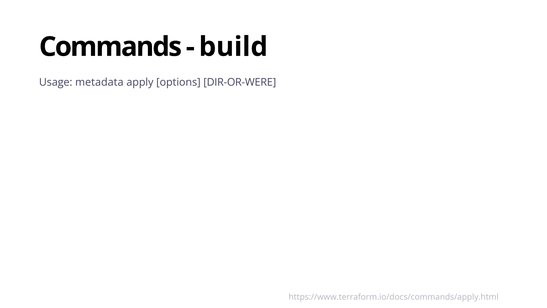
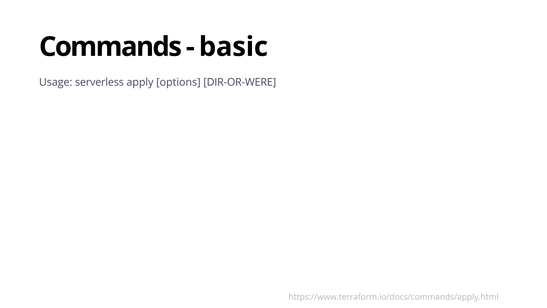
build: build -> basic
metadata: metadata -> serverless
